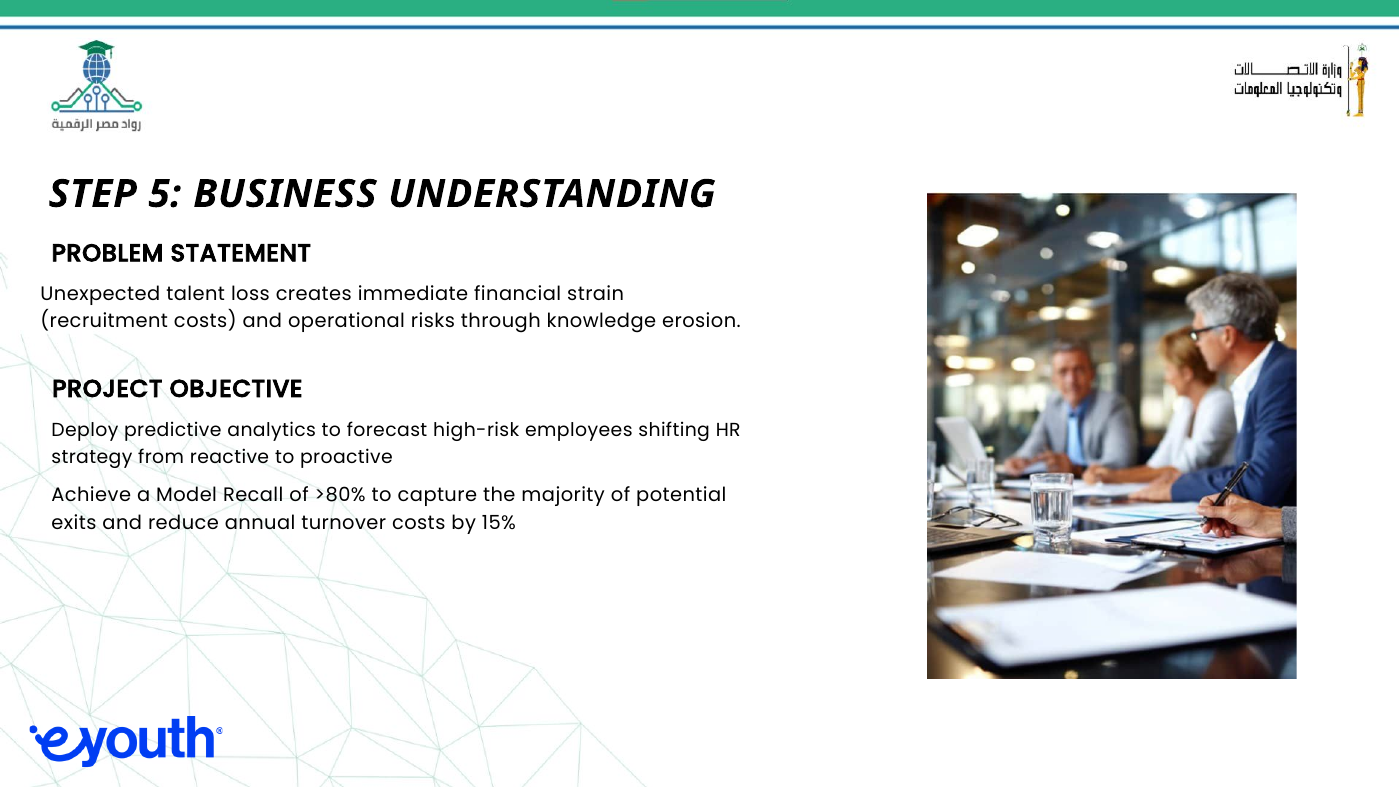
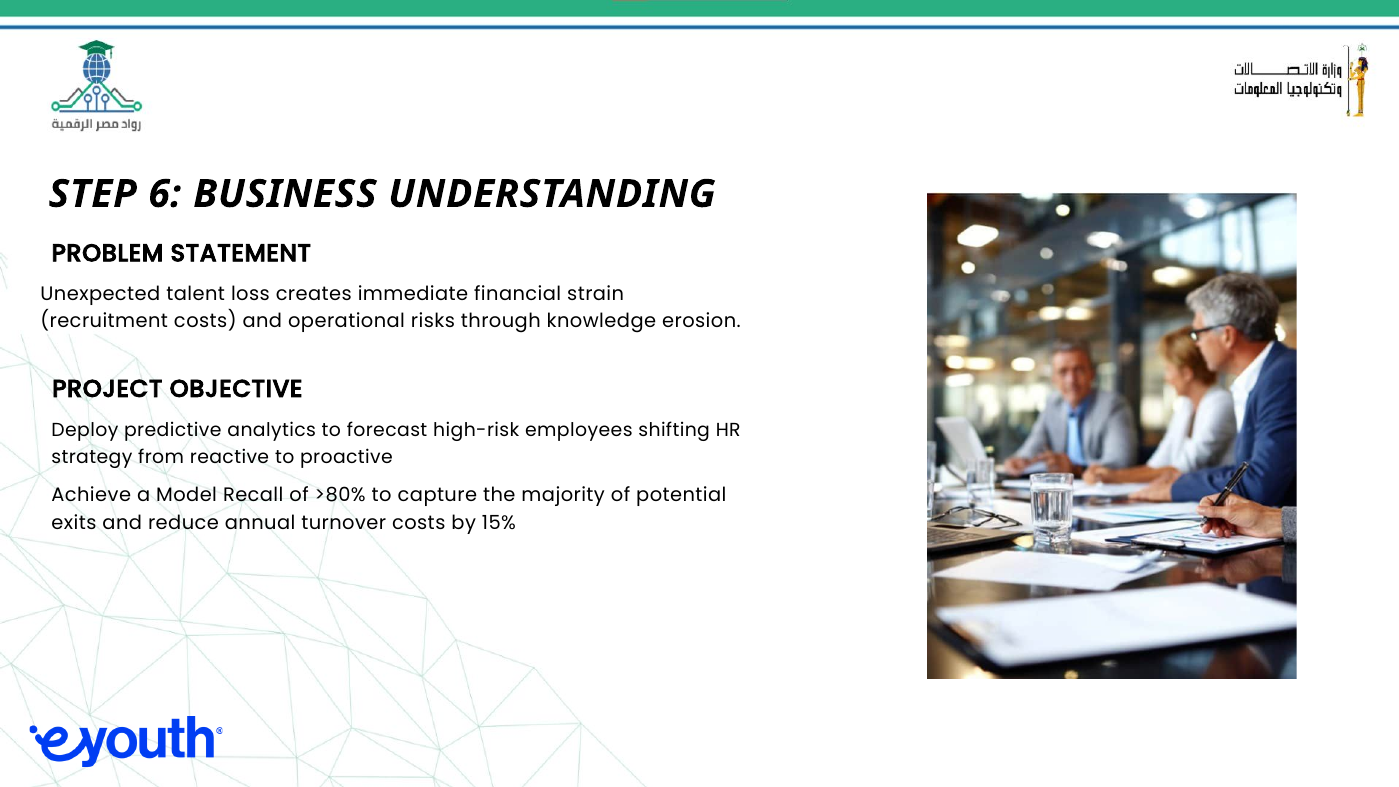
5: 5 -> 6
